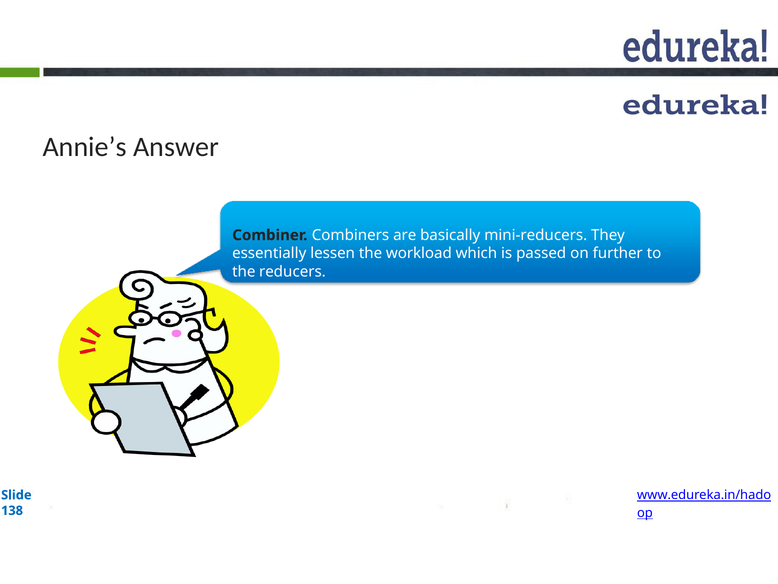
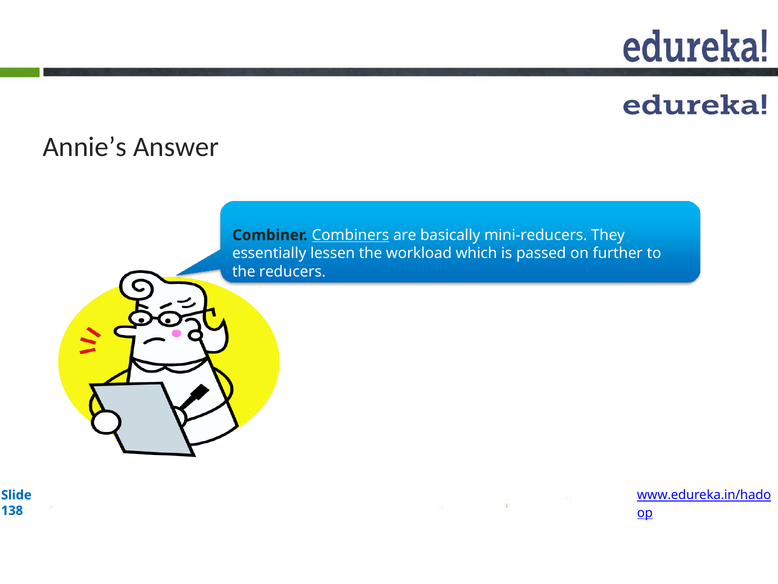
Combiners underline: none -> present
